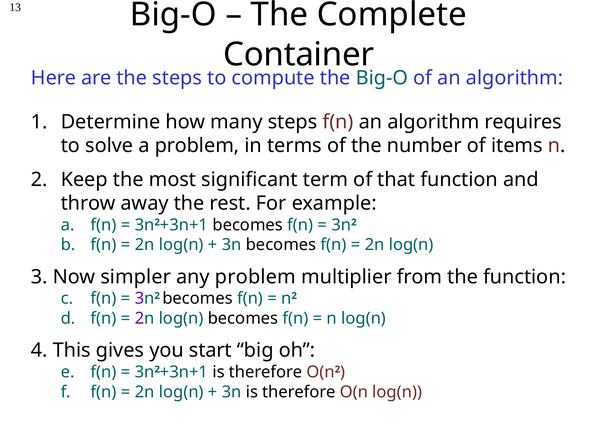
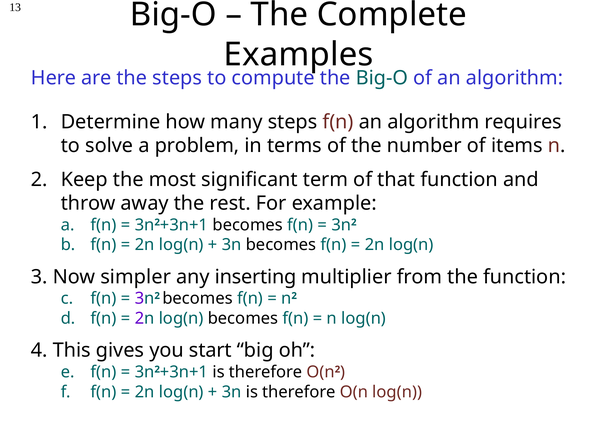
Container: Container -> Examples
any problem: problem -> inserting
